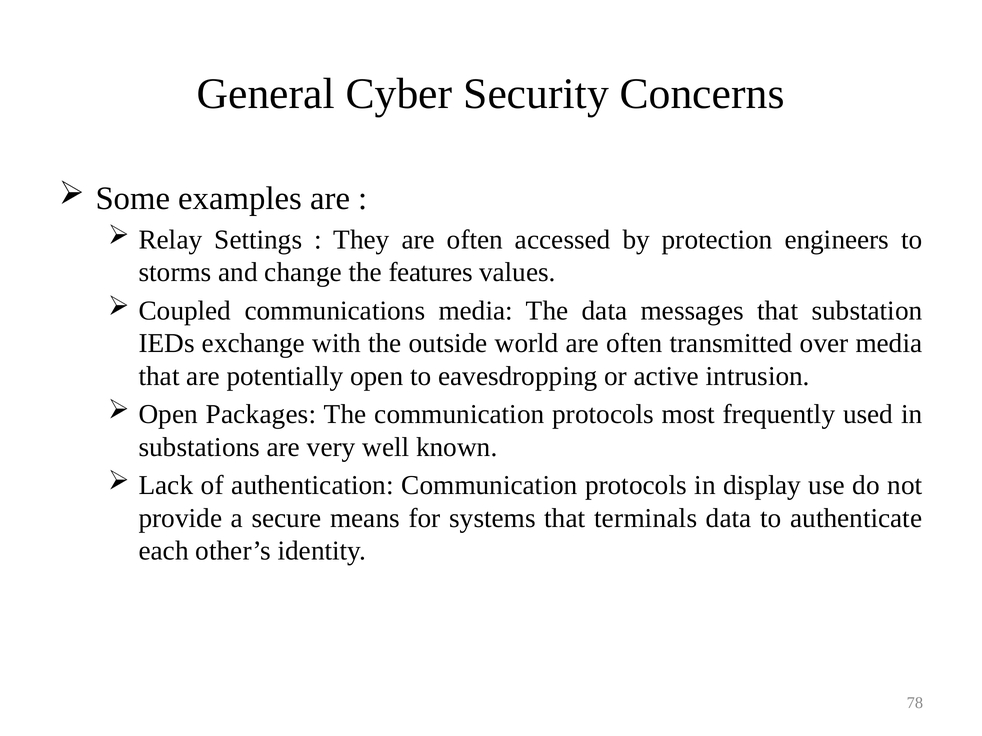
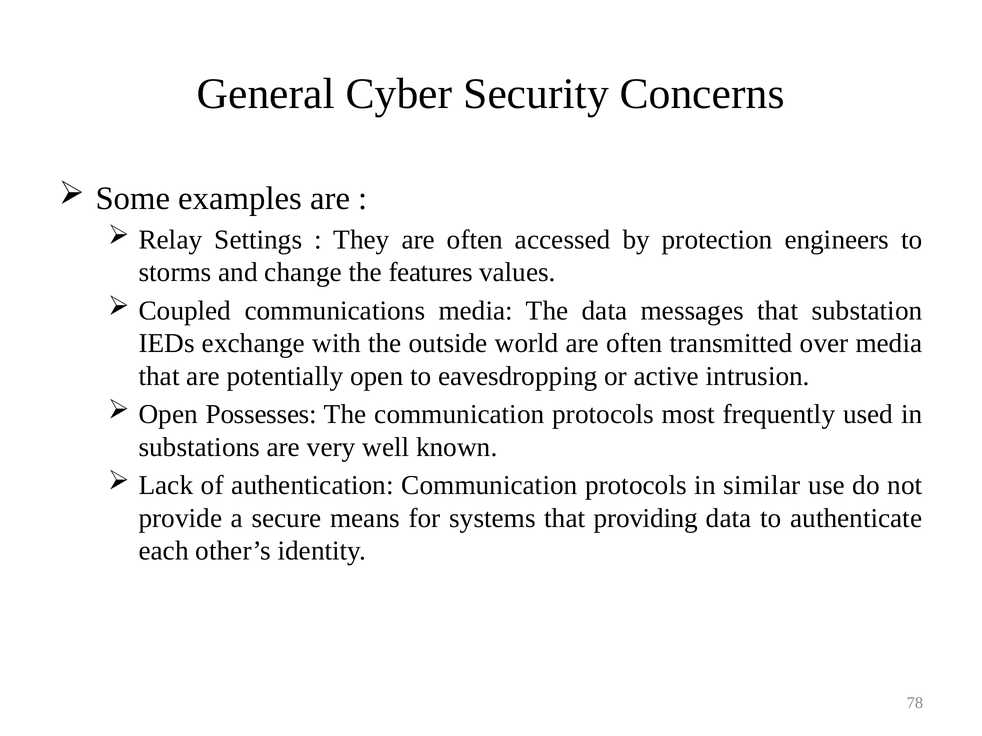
Packages: Packages -> Possesses
display: display -> similar
terminals: terminals -> providing
